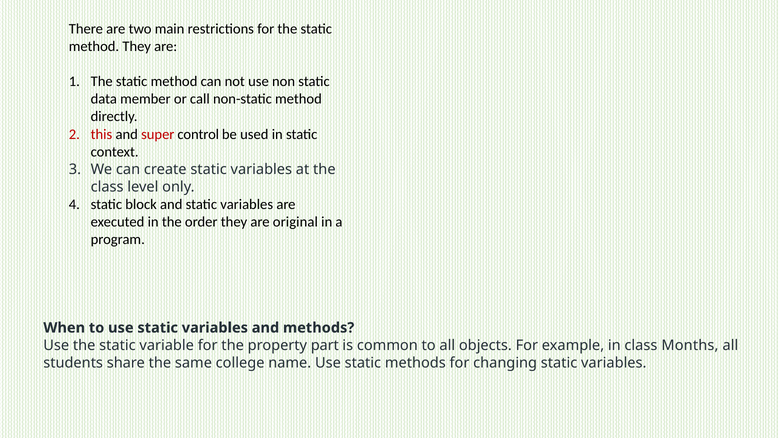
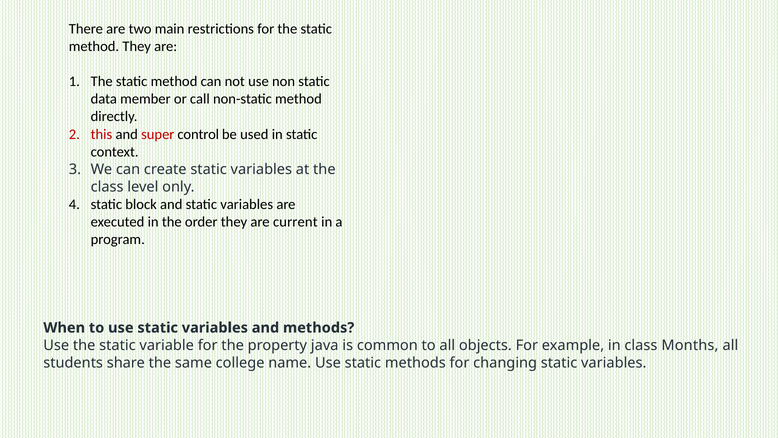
original: original -> current
part: part -> java
